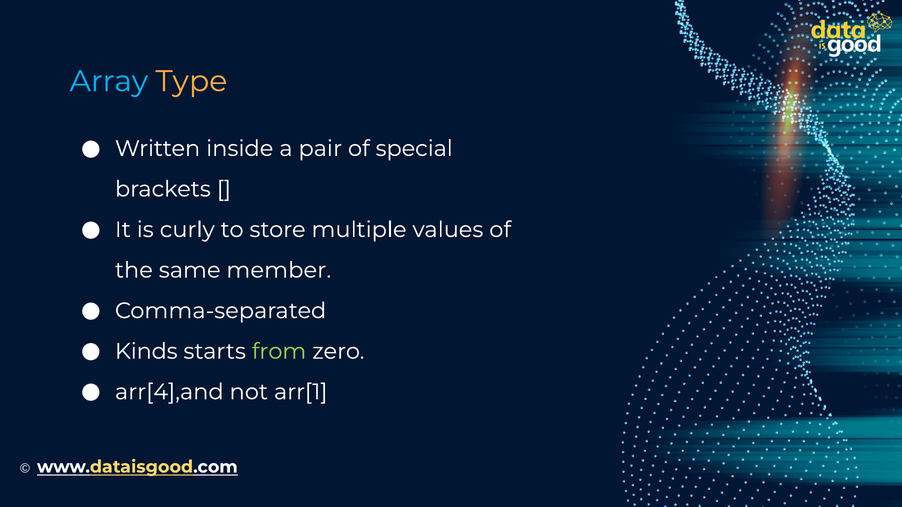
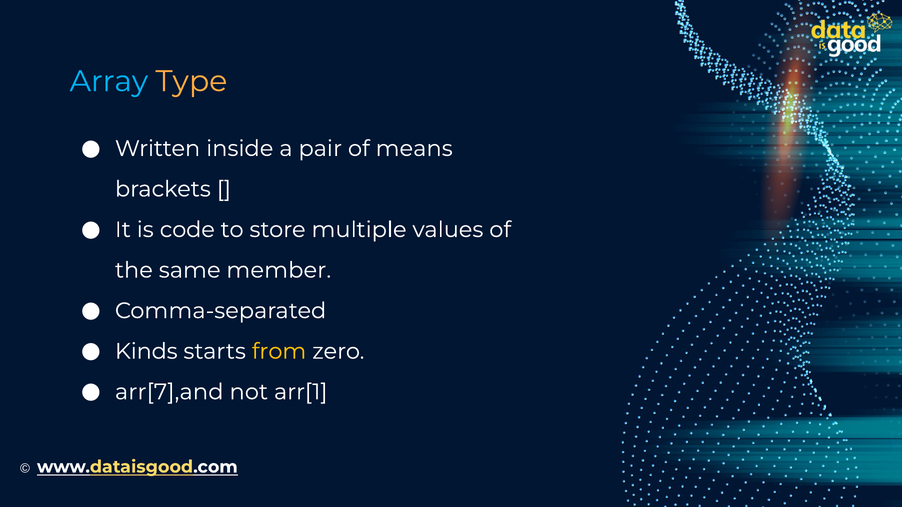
special: special -> means
curly: curly -> code
from colour: light green -> yellow
arr[4],and: arr[4],and -> arr[7],and
